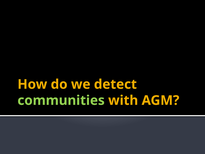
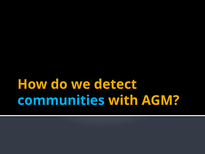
communities colour: light green -> light blue
